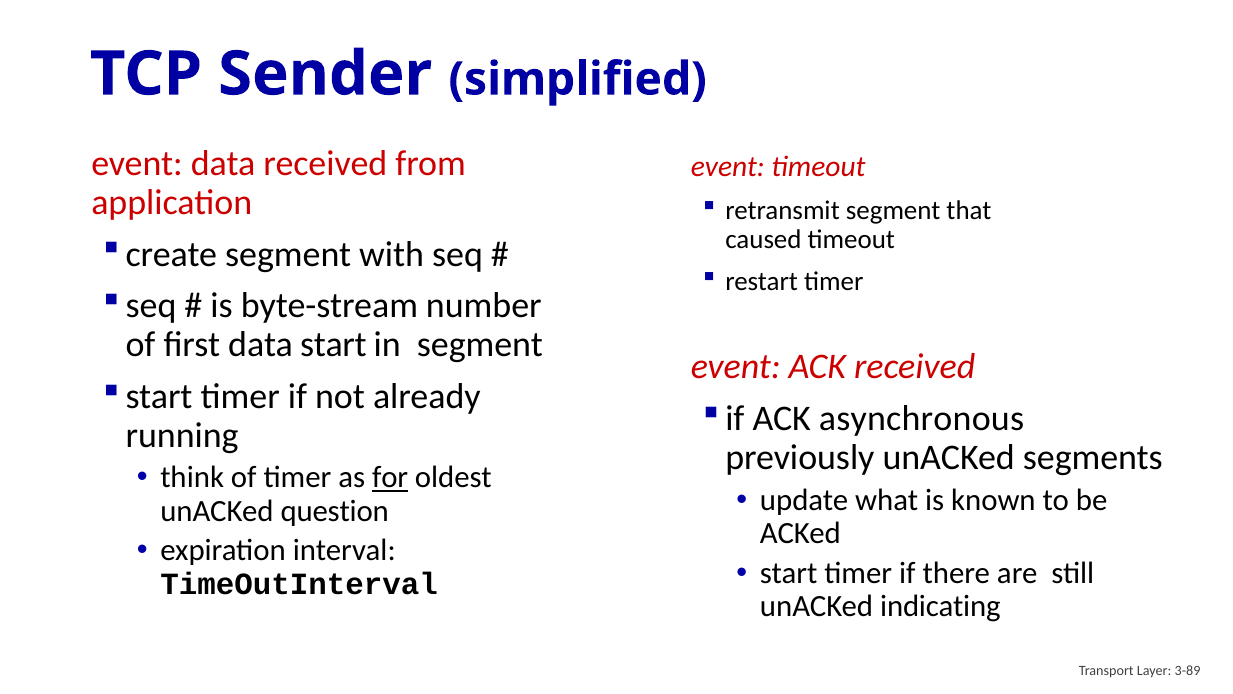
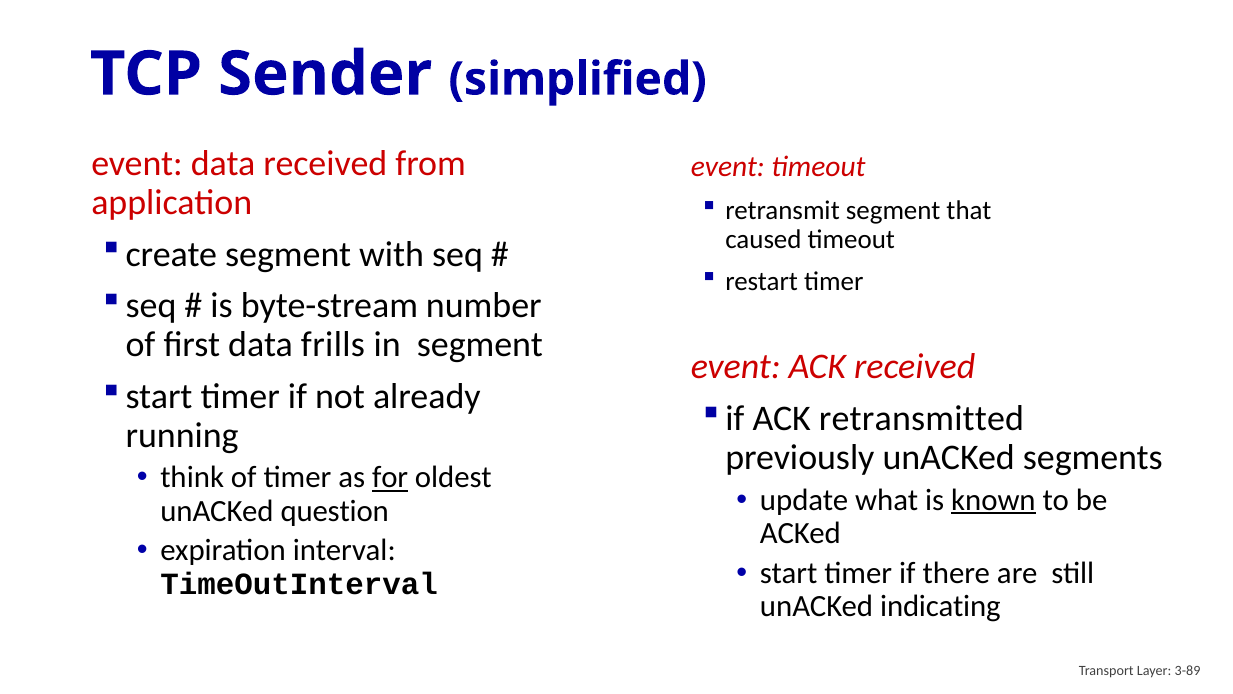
data start: start -> frills
asynchronous: asynchronous -> retransmitted
known underline: none -> present
